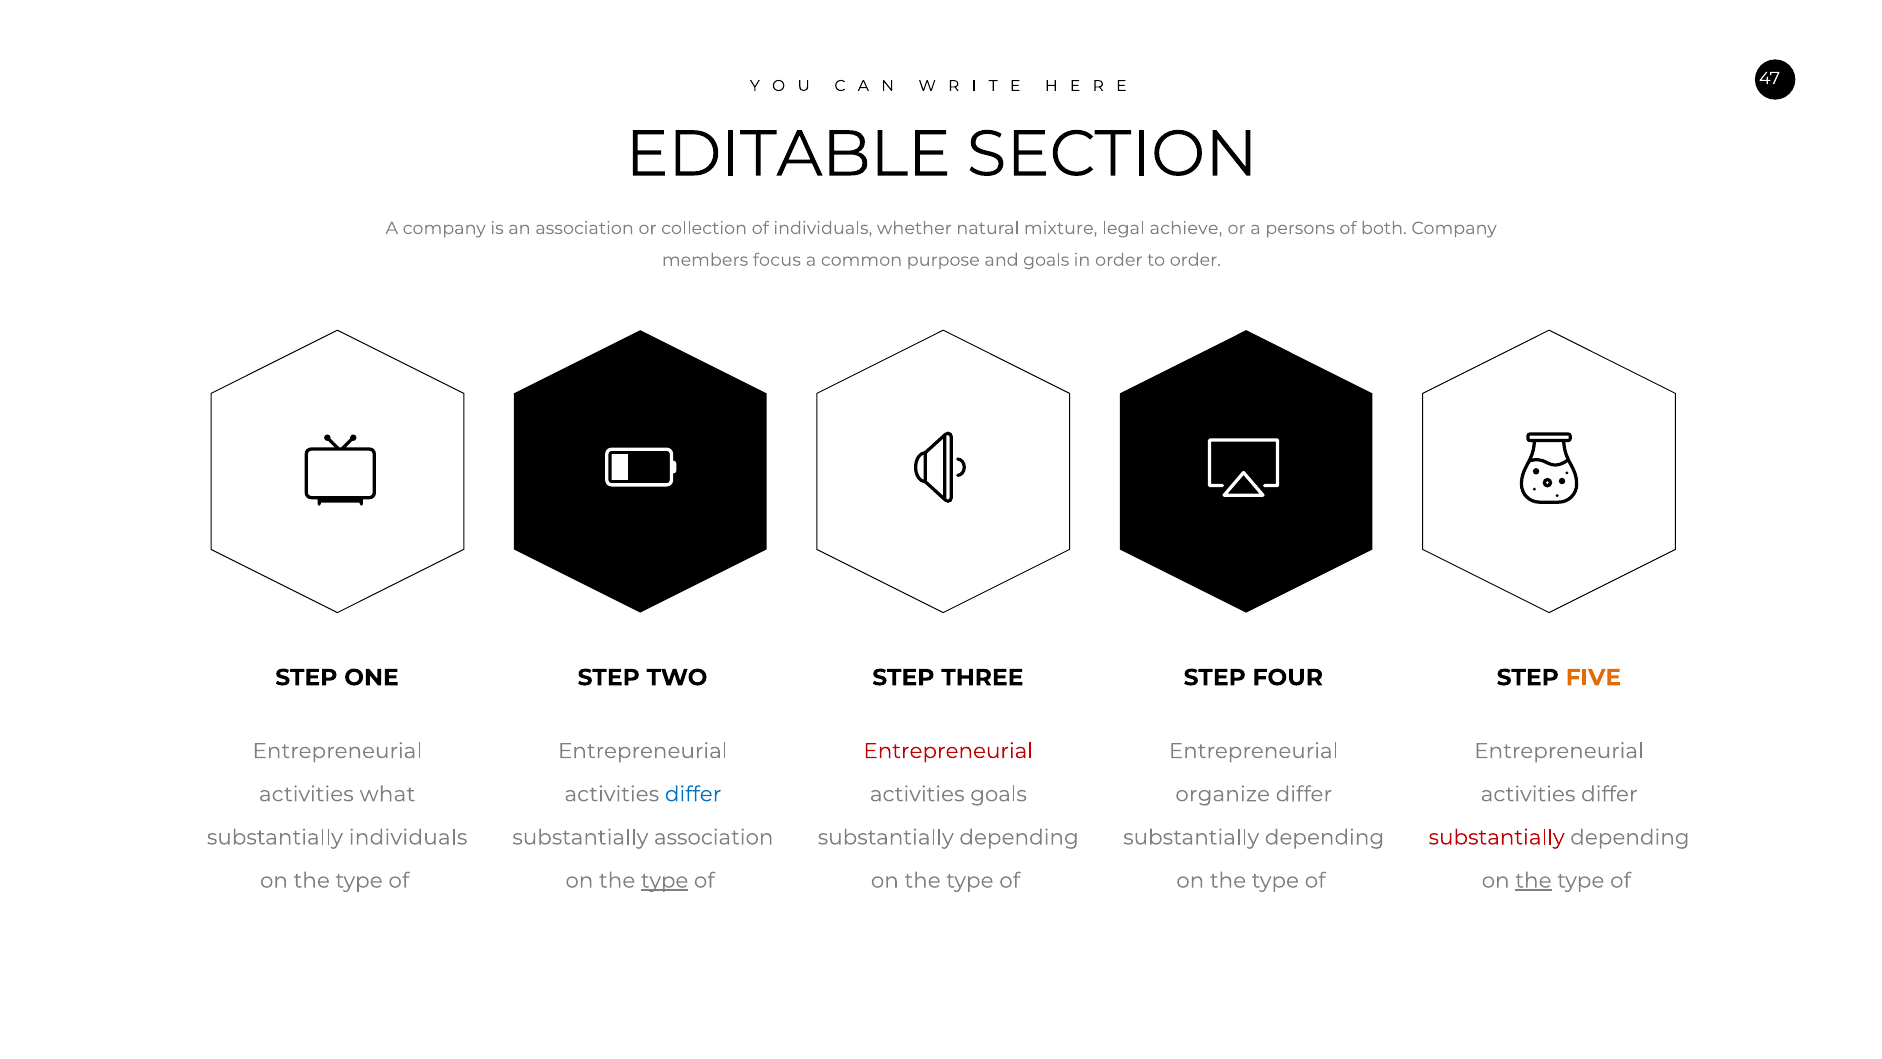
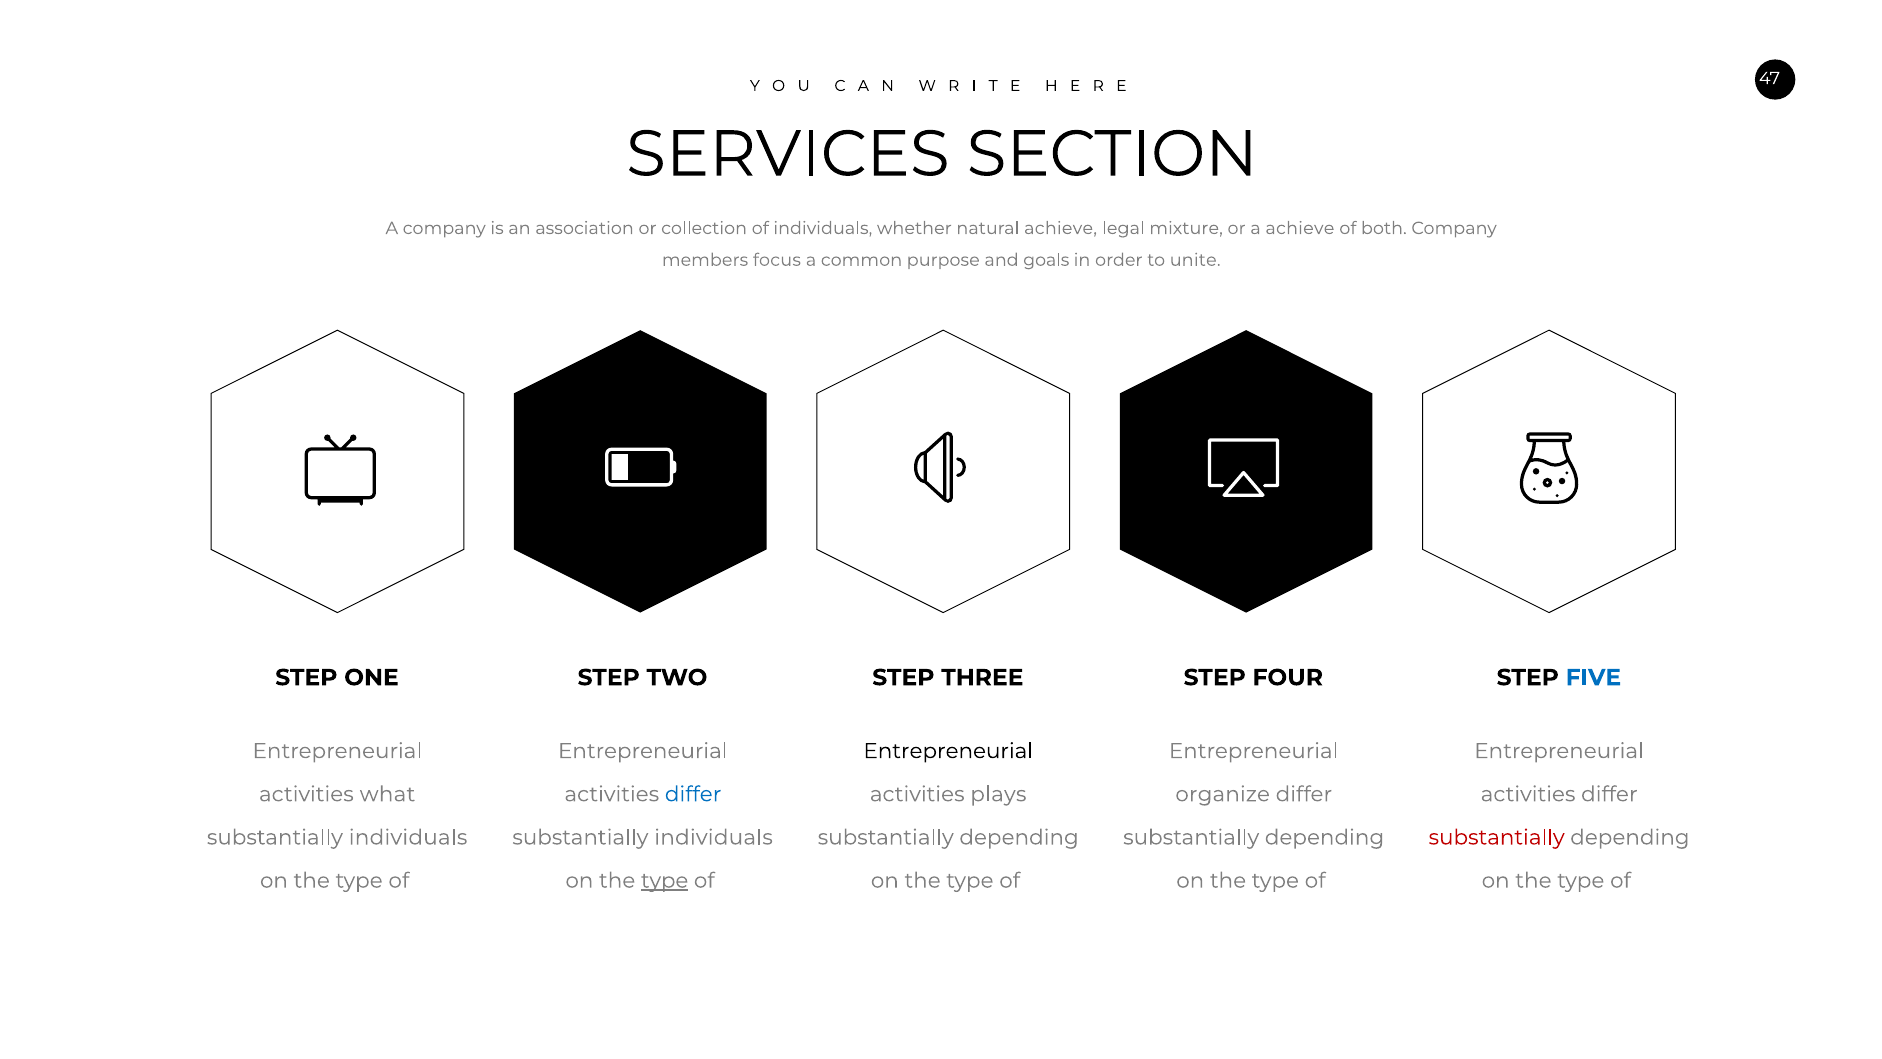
EDITABLE: EDITABLE -> SERVICES
natural mixture: mixture -> achieve
achieve: achieve -> mixture
a persons: persons -> achieve
to order: order -> unite
FIVE colour: orange -> blue
Entrepreneurial at (948, 751) colour: red -> black
activities goals: goals -> plays
association at (714, 837): association -> individuals
the at (1533, 881) underline: present -> none
